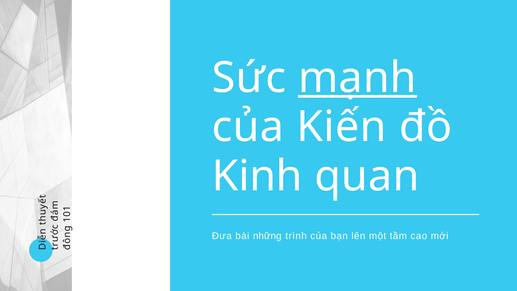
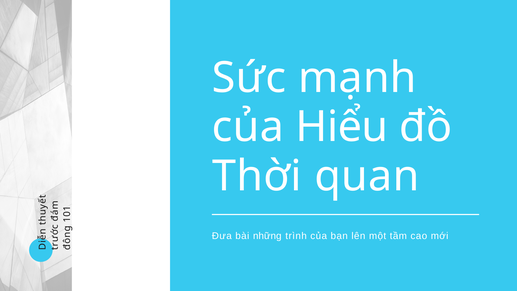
mạnh underline: present -> none
Kiến: Kiến -> Hiểu
Kinh: Kinh -> Thời
